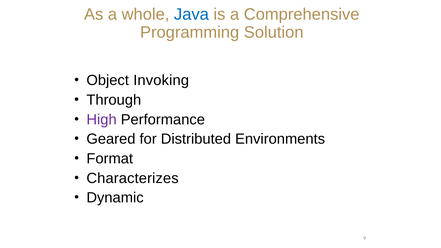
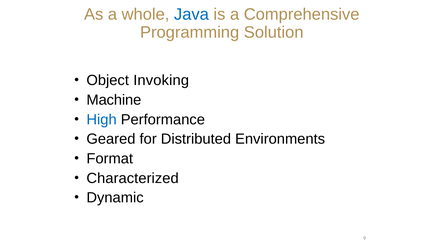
Through: Through -> Machine
High colour: purple -> blue
Characterizes: Characterizes -> Characterized
